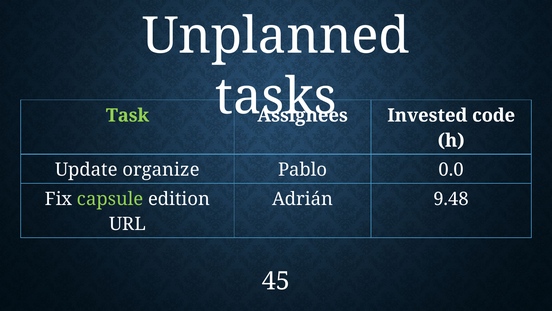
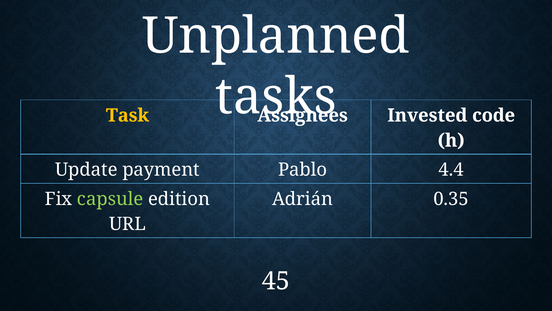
Task colour: light green -> yellow
organize: organize -> payment
0.0: 0.0 -> 4.4
9.48: 9.48 -> 0.35
